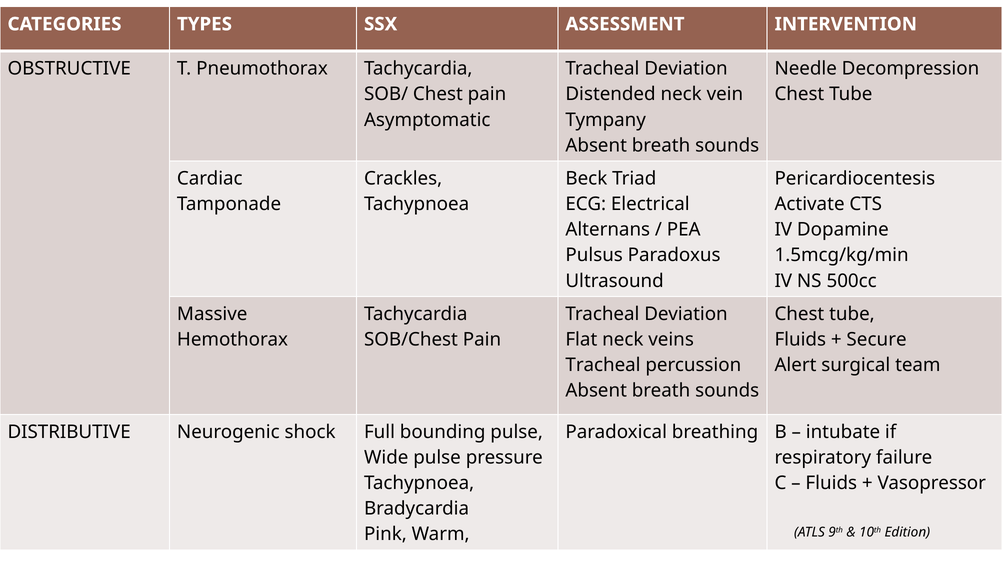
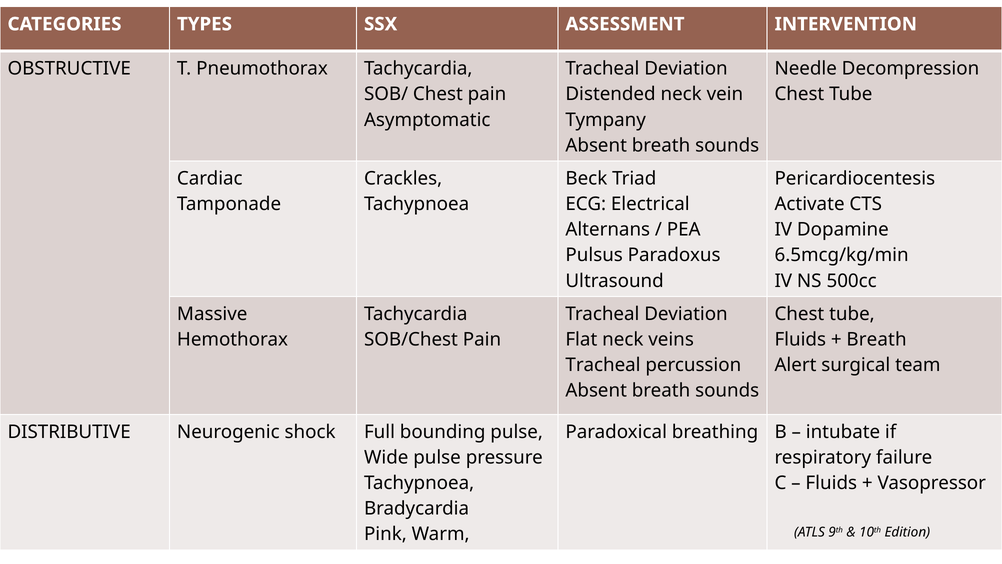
1.5mcg/kg/min: 1.5mcg/kg/min -> 6.5mcg/kg/min
Secure at (877, 339): Secure -> Breath
